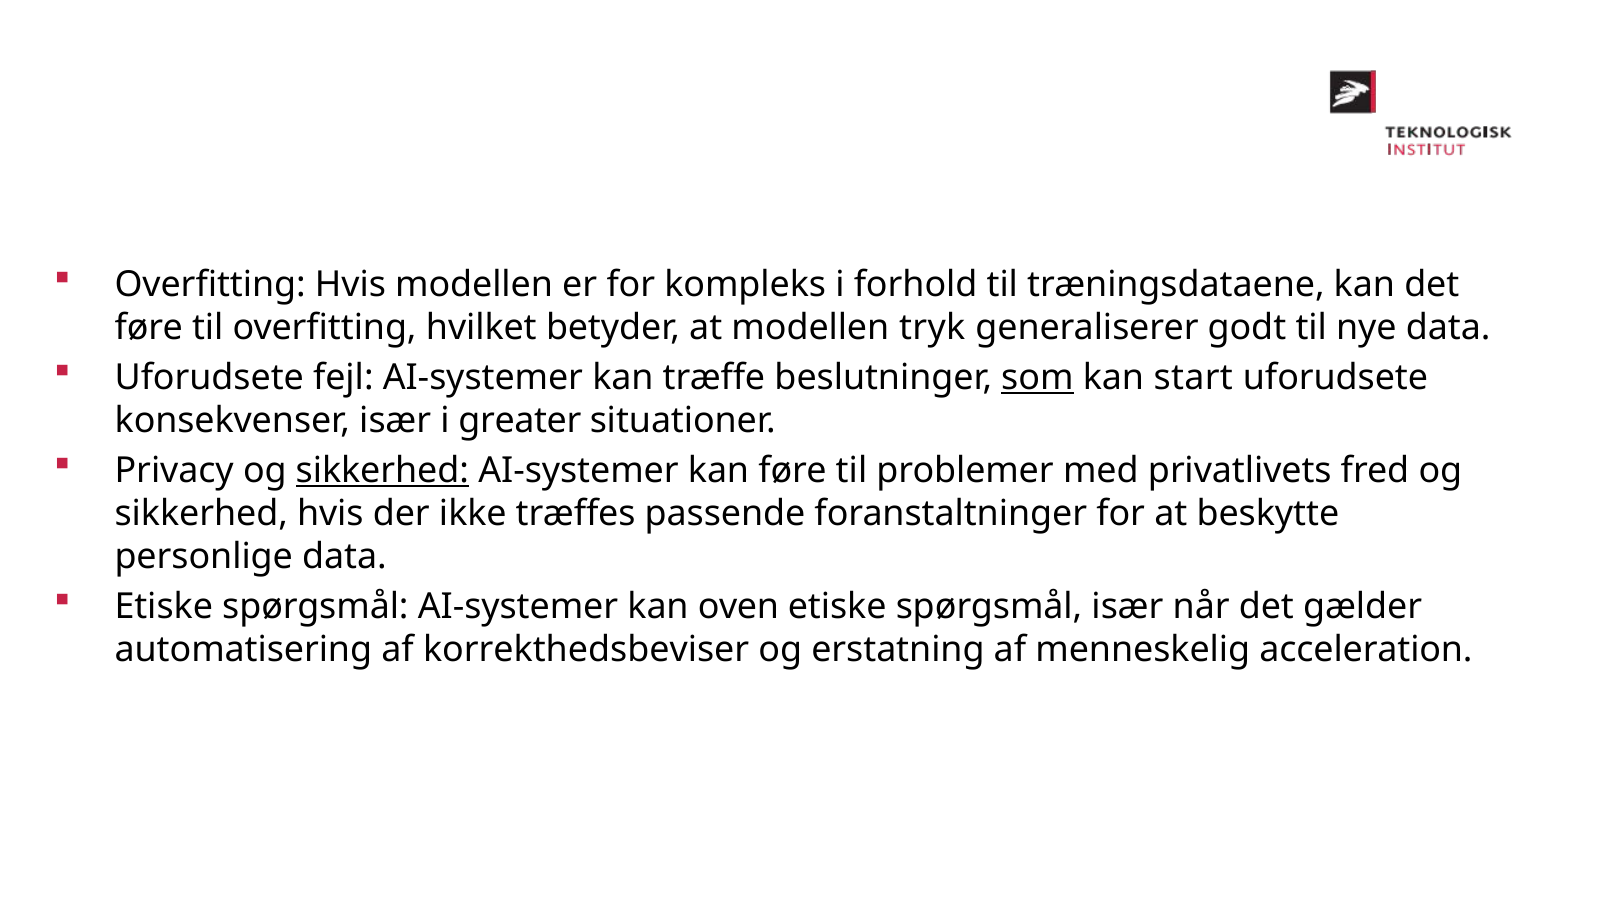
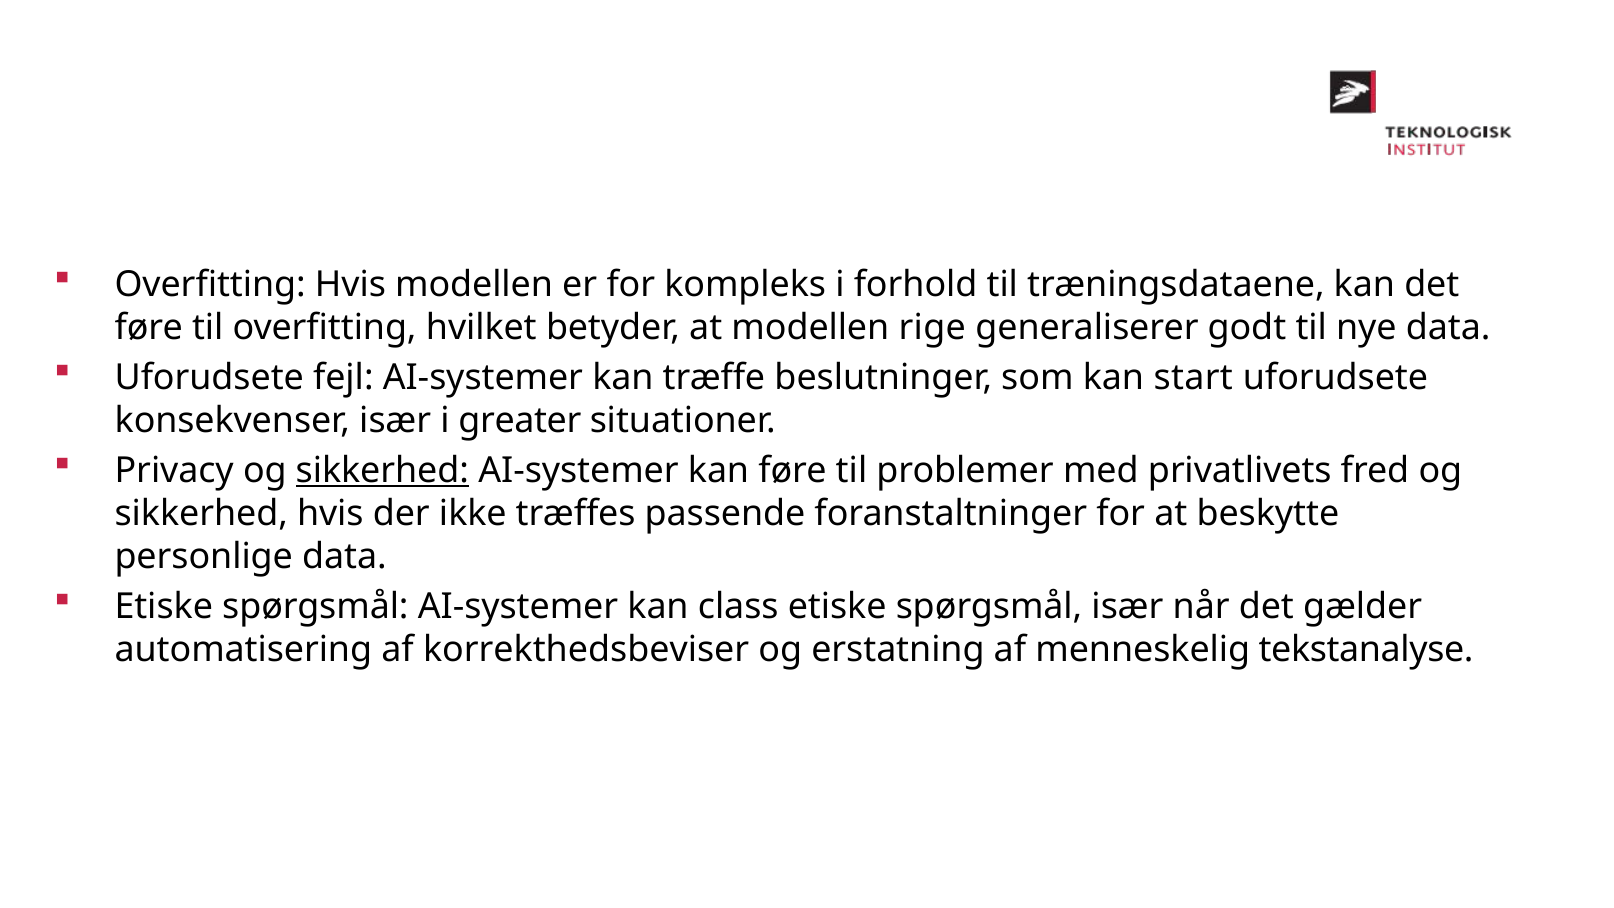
tryk: tryk -> rige
som underline: present -> none
oven: oven -> class
acceleration: acceleration -> tekstanalyse
